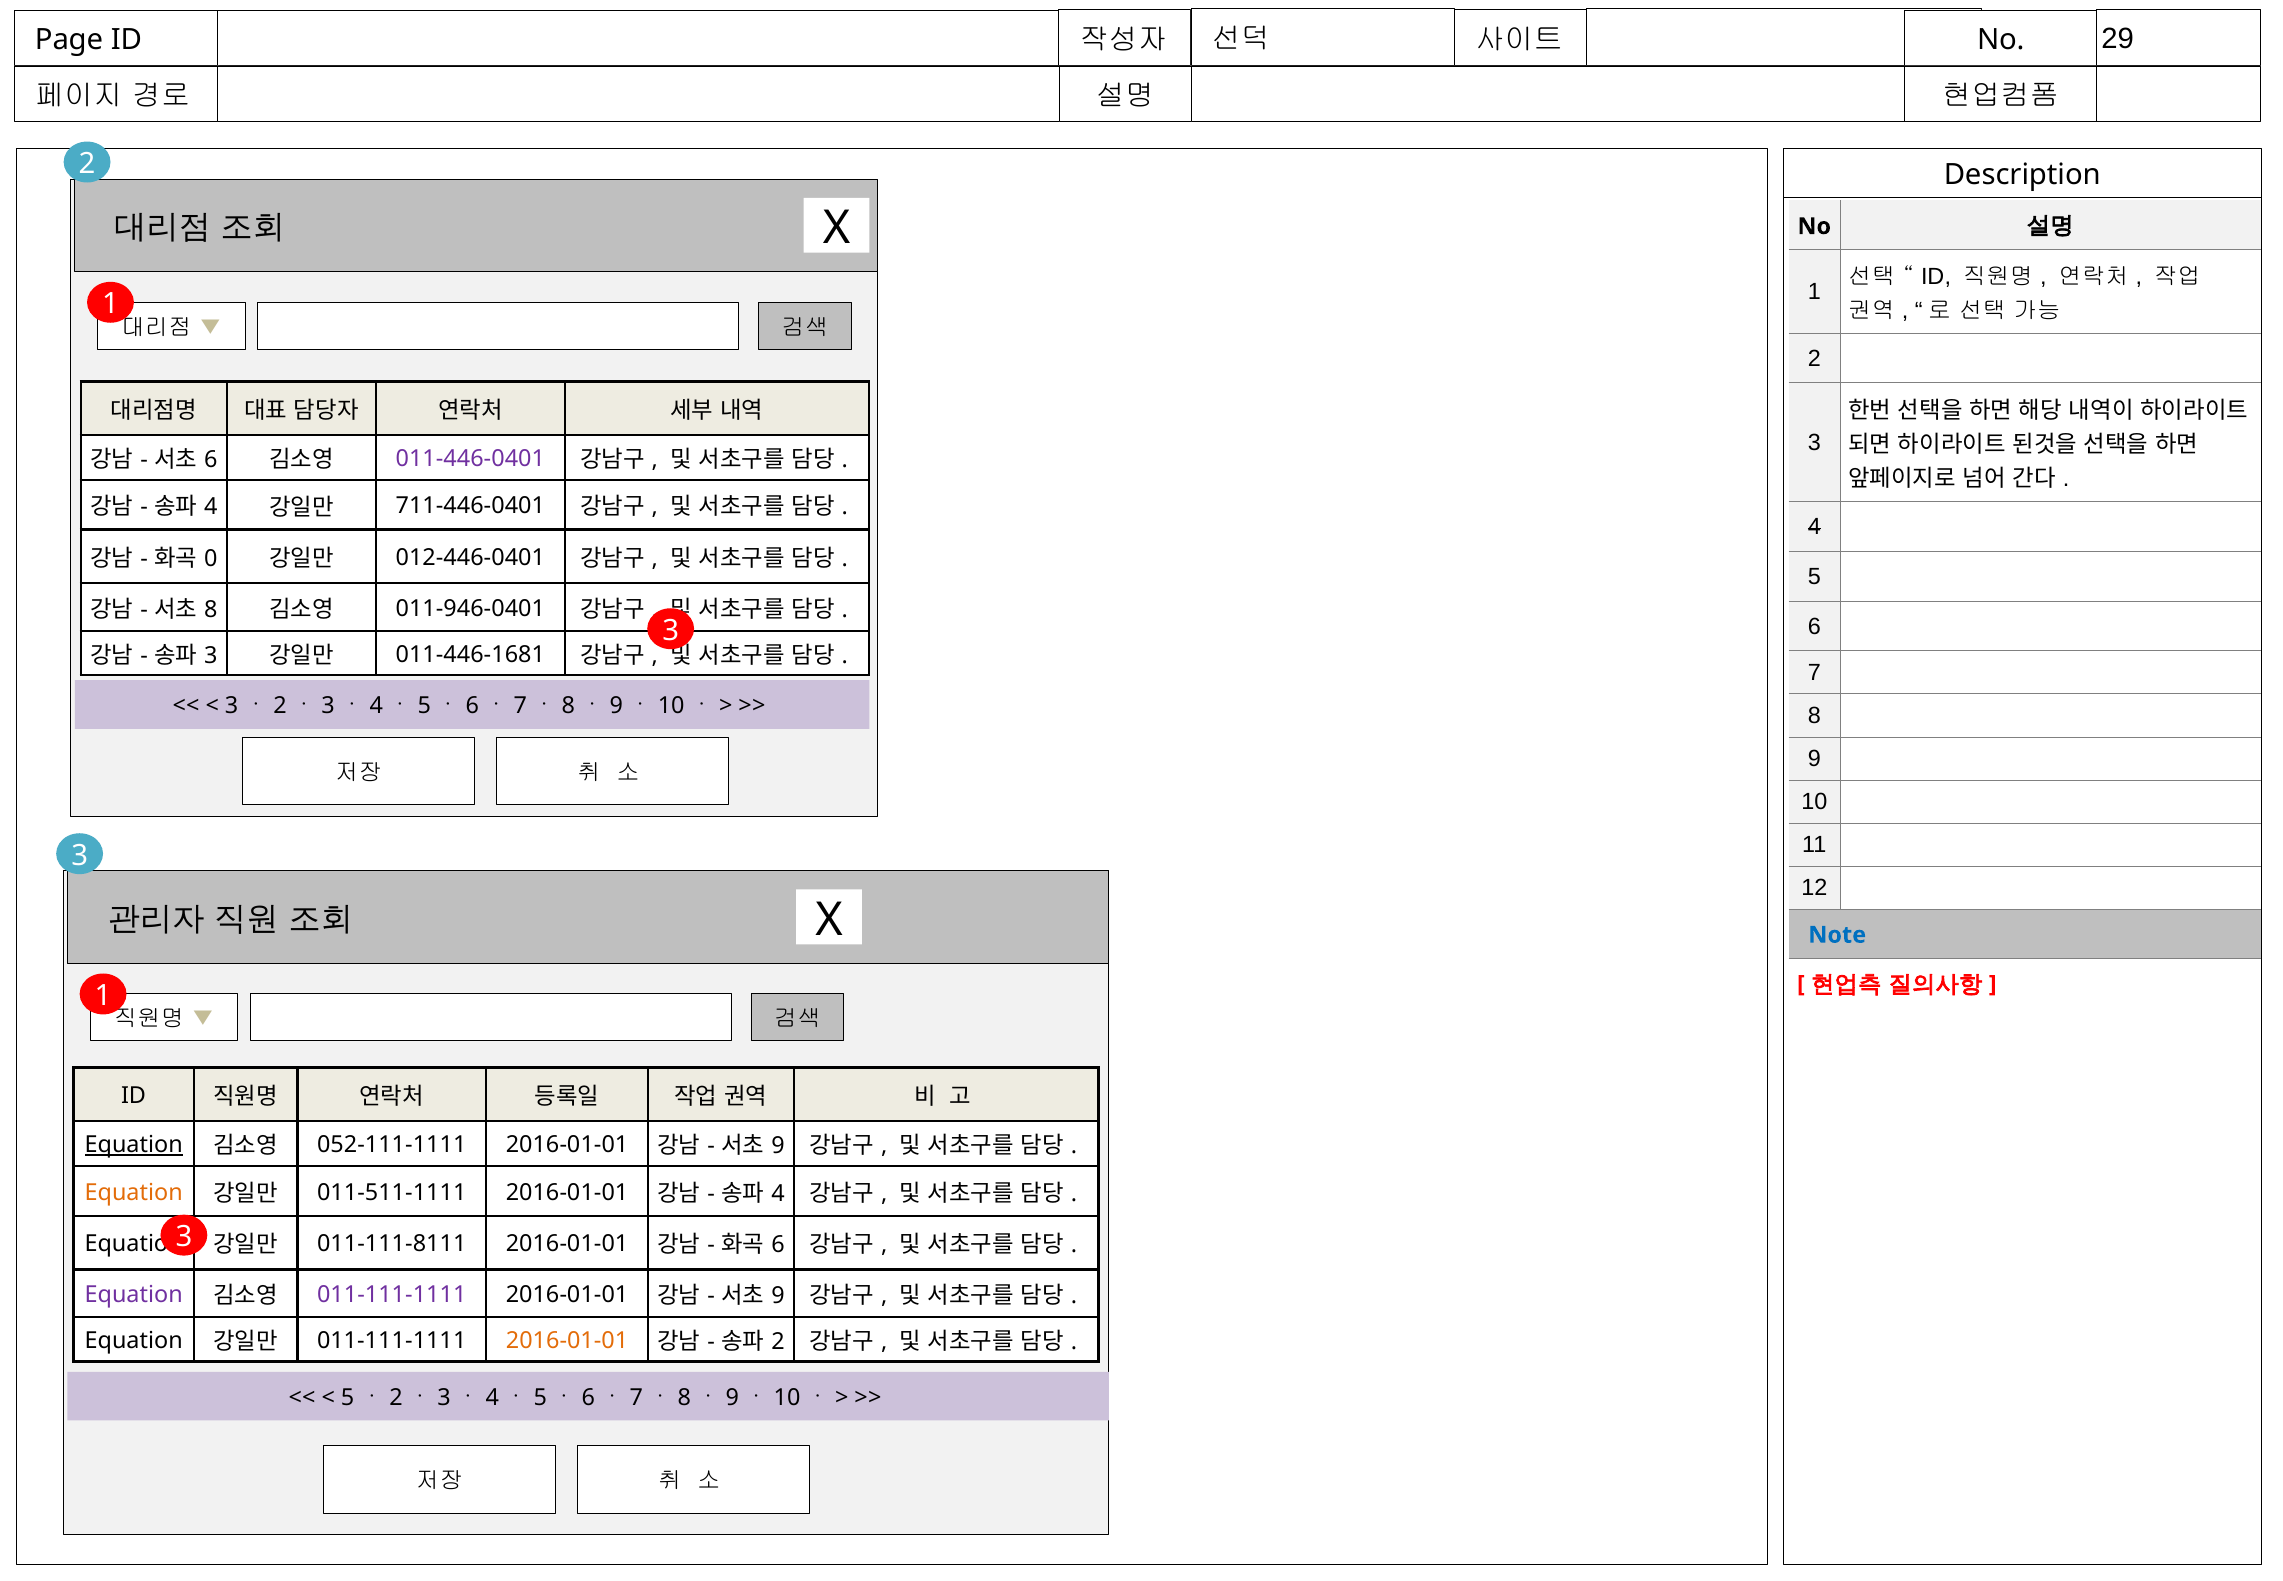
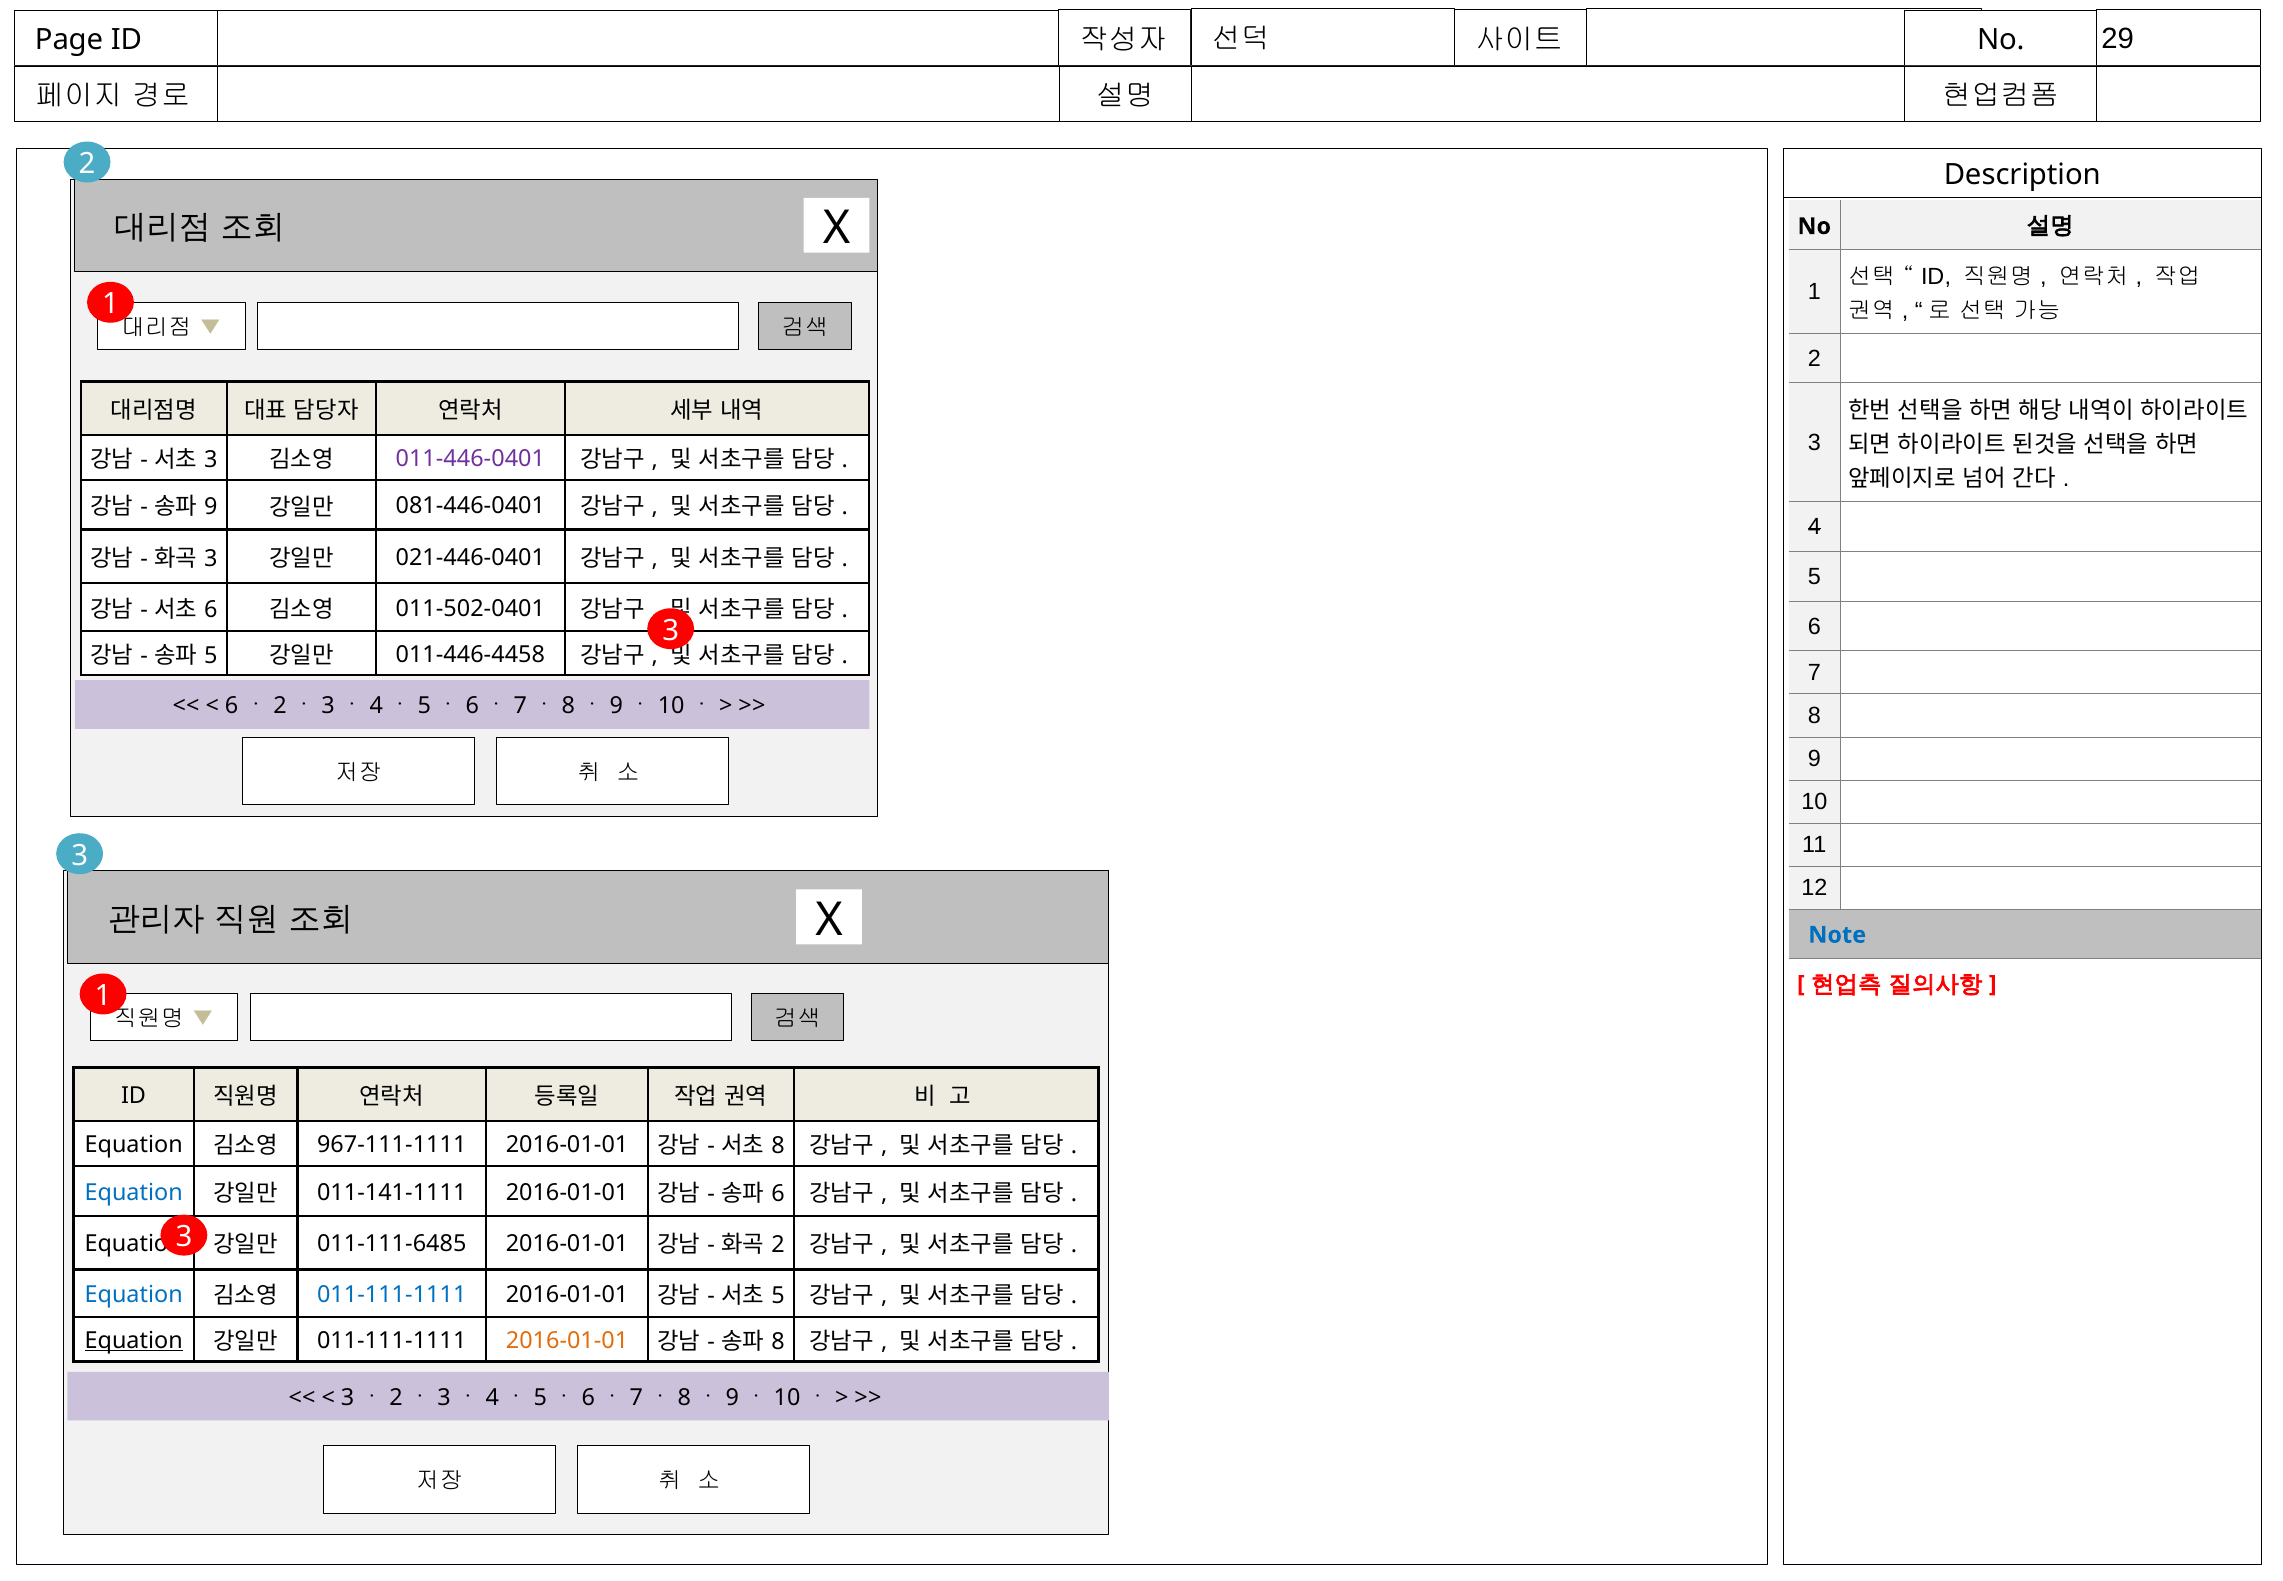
6 at (211, 460): 6 -> 3
4 at (211, 507): 4 -> 9
711-446-0401: 711-446-0401 -> 081-446-0401
0 at (211, 559): 0 -> 3
012-446-0401: 012-446-0401 -> 021-446-0401
8 at (211, 609): 8 -> 6
011-946-0401: 011-946-0401 -> 011-502-0401
3 at (211, 655): 3 -> 5
011-446-1681: 011-446-1681 -> 011-446-4458
3 at (232, 706): 3 -> 6
Equation at (134, 1145) underline: present -> none
052-111-1111: 052-111-1111 -> 967-111-1111
9 at (778, 1146): 9 -> 8
Equation at (134, 1192) colour: orange -> blue
011-511-1111: 011-511-1111 -> 011-141-1111
4 at (778, 1193): 4 -> 6
011-111-8111: 011-111-8111 -> 011-111-6485
6 at (778, 1245): 6 -> 2
Equation at (134, 1294) colour: purple -> blue
011-111-1111 at (392, 1294) colour: purple -> blue
9 at (778, 1295): 9 -> 5
Equation at (134, 1340) underline: none -> present
2 at (778, 1341): 2 -> 8
5 at (348, 1397): 5 -> 3
